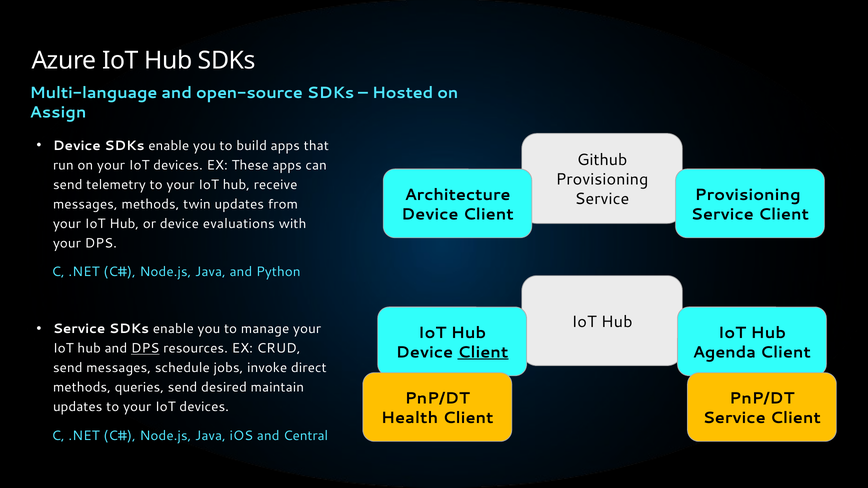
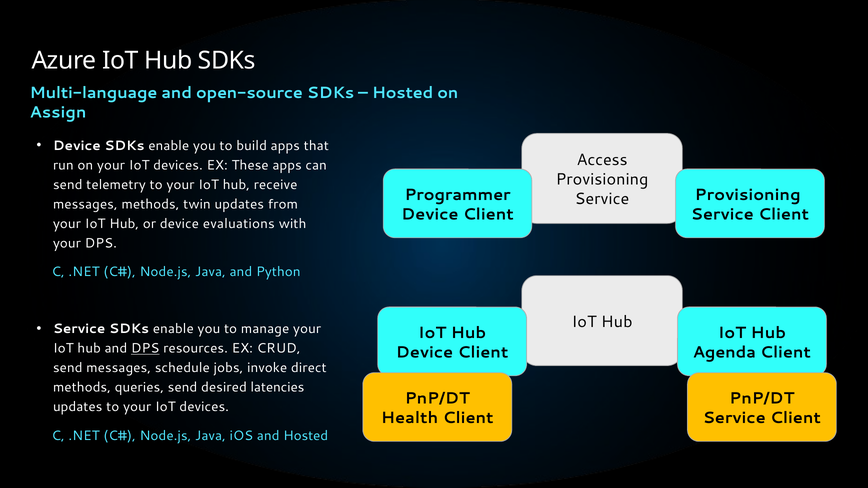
Github: Github -> Access
Architecture: Architecture -> Programmer
Client at (483, 352) underline: present -> none
maintain: maintain -> latencies
and Central: Central -> Hosted
